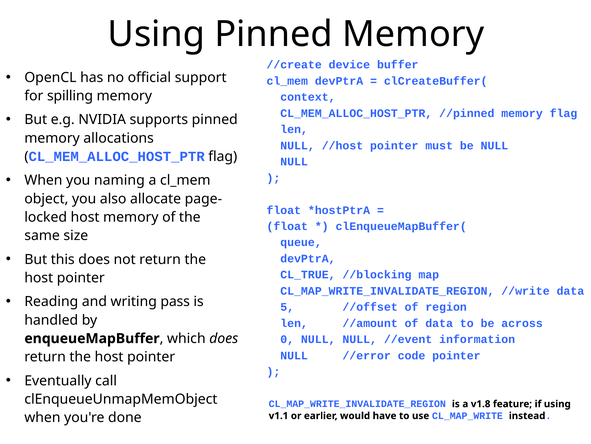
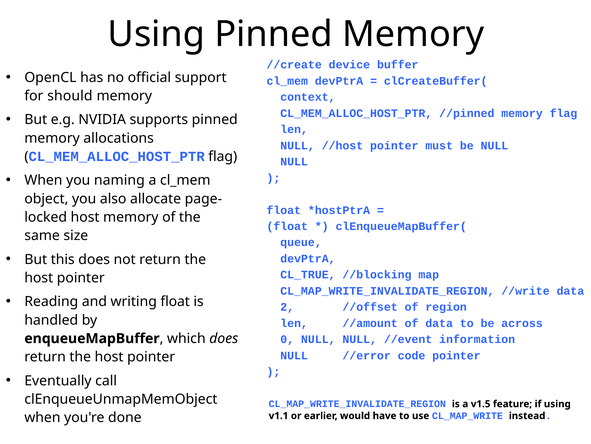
spilling: spilling -> should
writing pass: pass -> float
5: 5 -> 2
v1.8: v1.8 -> v1.5
